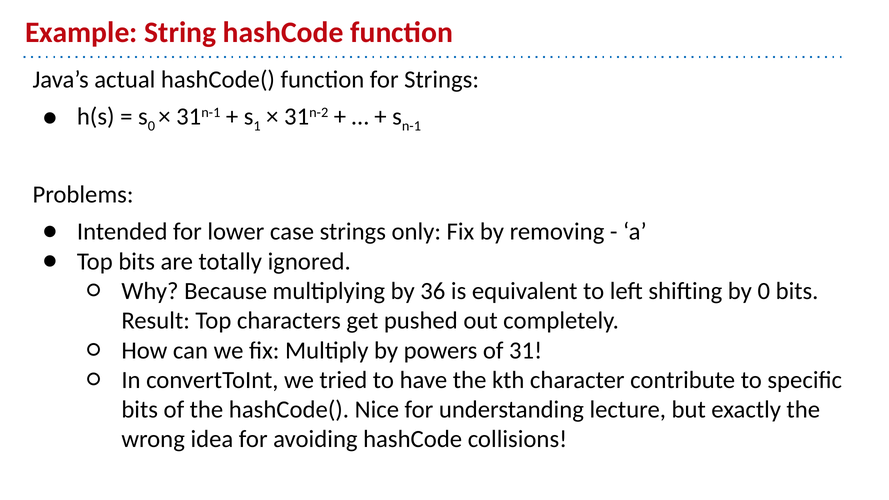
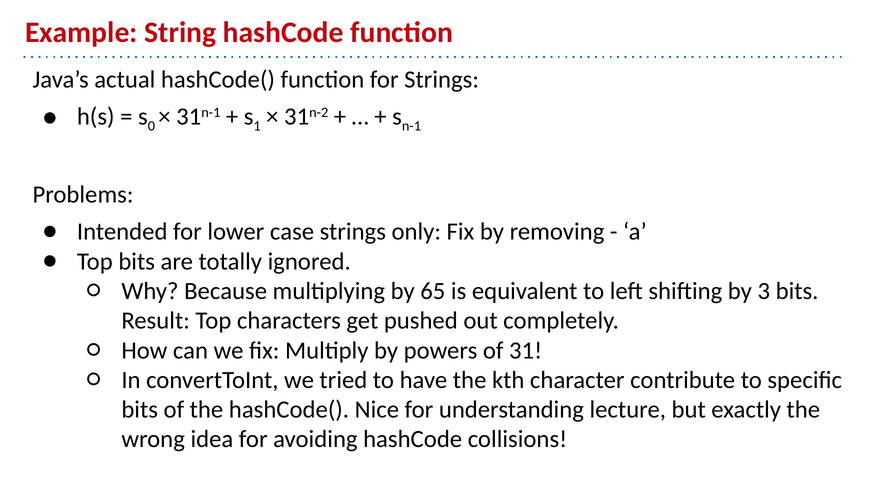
36: 36 -> 65
by 0: 0 -> 3
